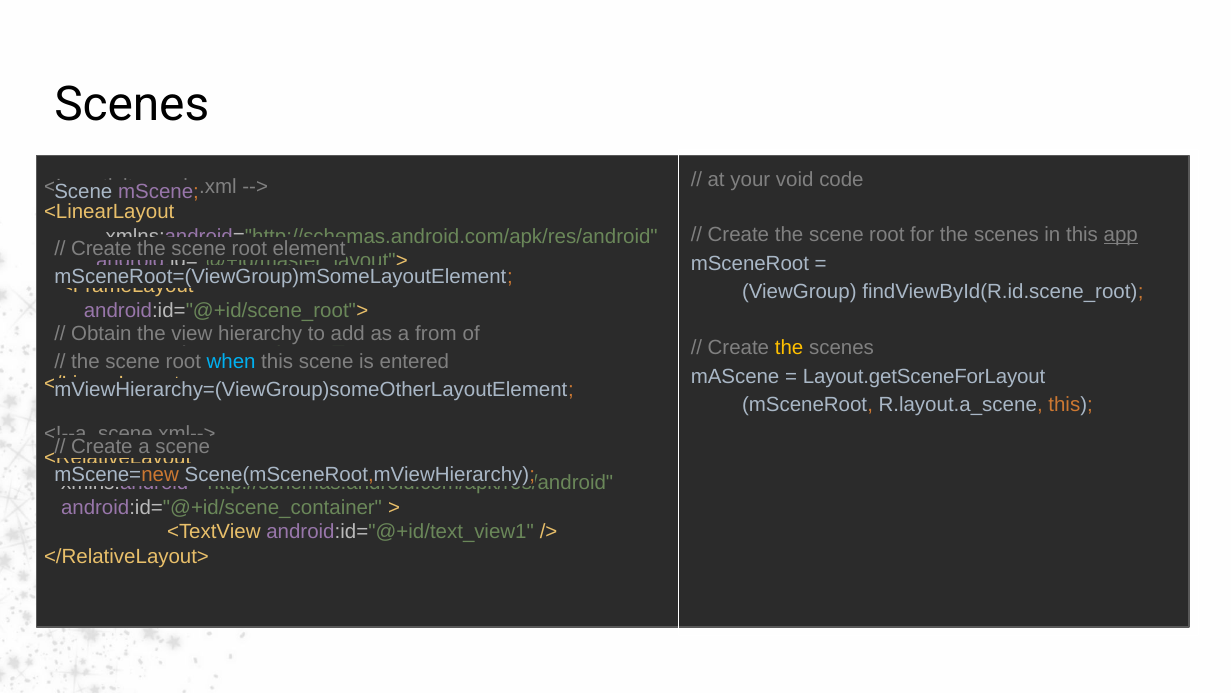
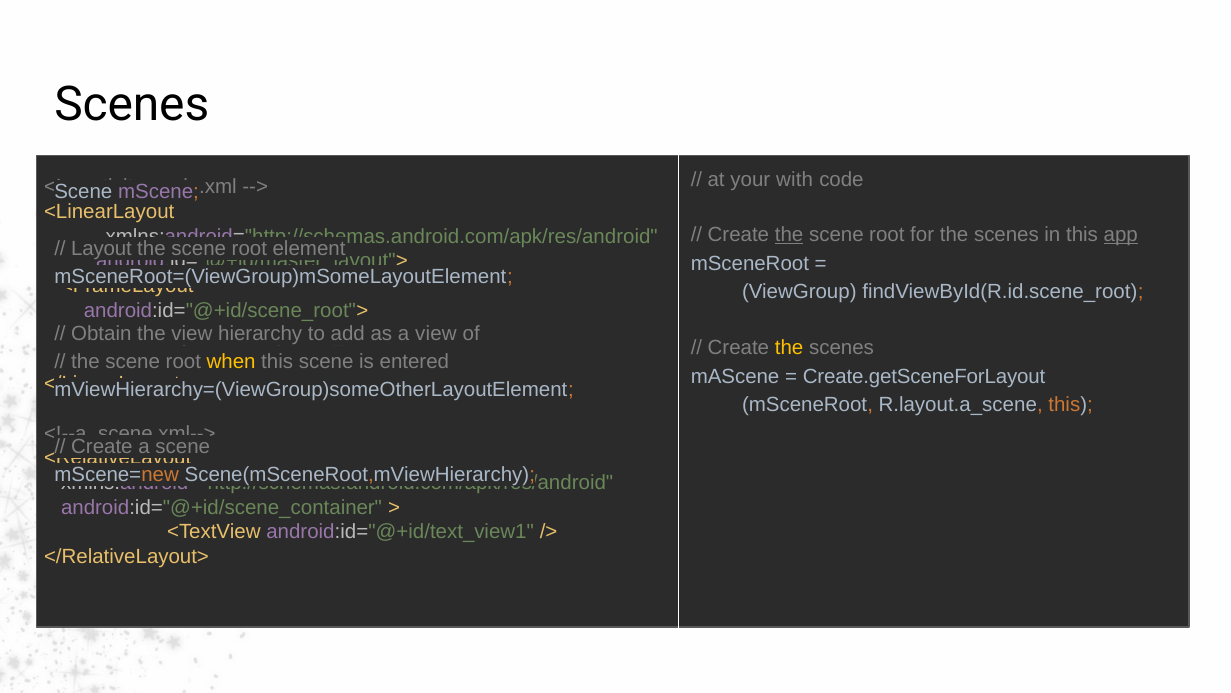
void: void -> with
the at (789, 235) underline: none -> present
Create at (102, 248): Create -> Layout
from at (436, 333): from -> view
when colour: light blue -> yellow
Layout.getSceneForLayout: Layout.getSceneForLayout -> Create.getSceneForLayout
